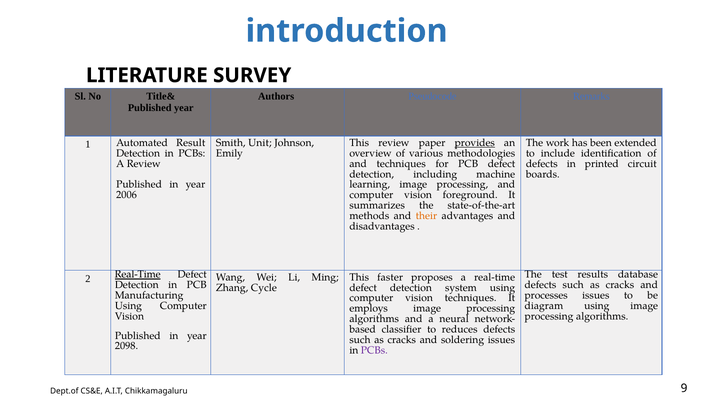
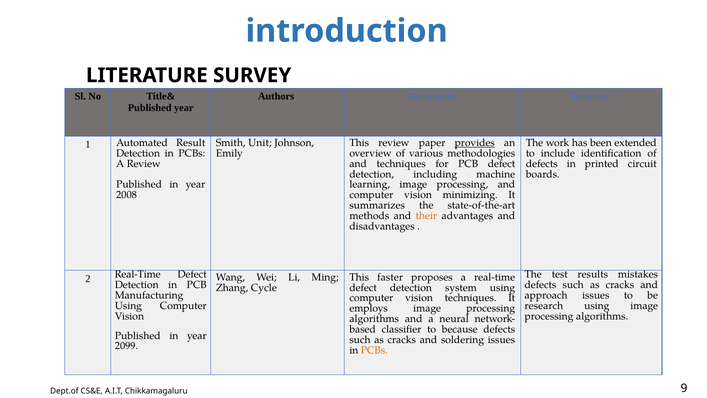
2006: 2006 -> 2008
foreground: foreground -> minimizing
database: database -> mistakes
Real-Time at (138, 274) underline: present -> none
processes: processes -> approach
diagram: diagram -> research
reduces: reduces -> because
2098: 2098 -> 2099
PCBs at (374, 350) colour: purple -> orange
